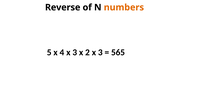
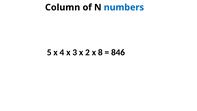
Reverse: Reverse -> Column
numbers colour: orange -> blue
2 x 3: 3 -> 8
565: 565 -> 846
